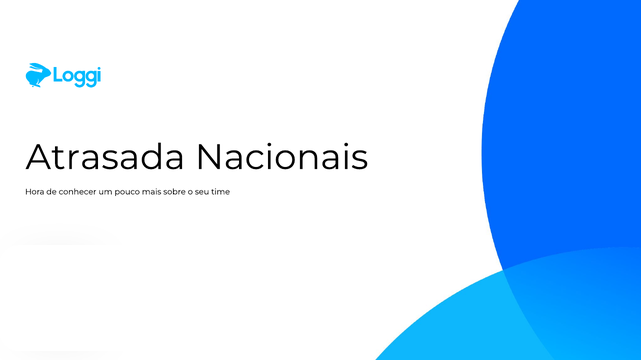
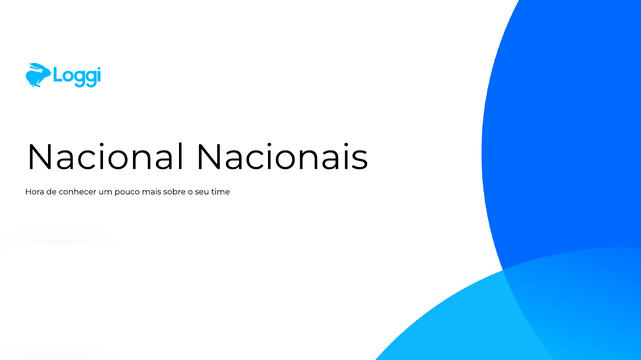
Atrasada: Atrasada -> Nacional
